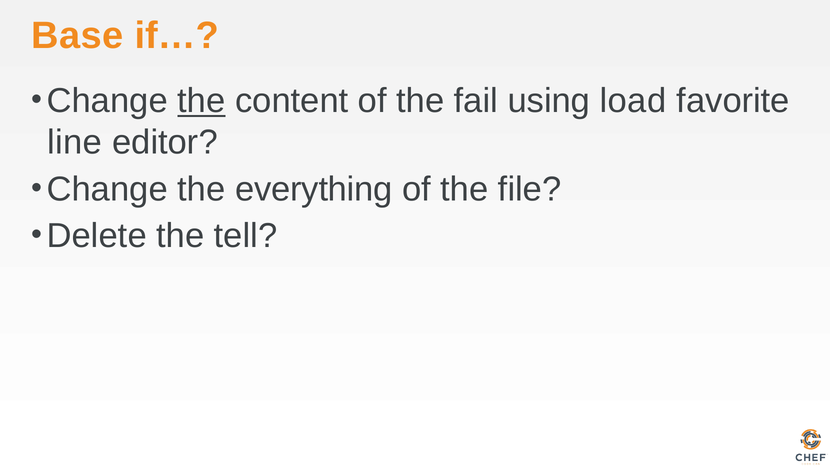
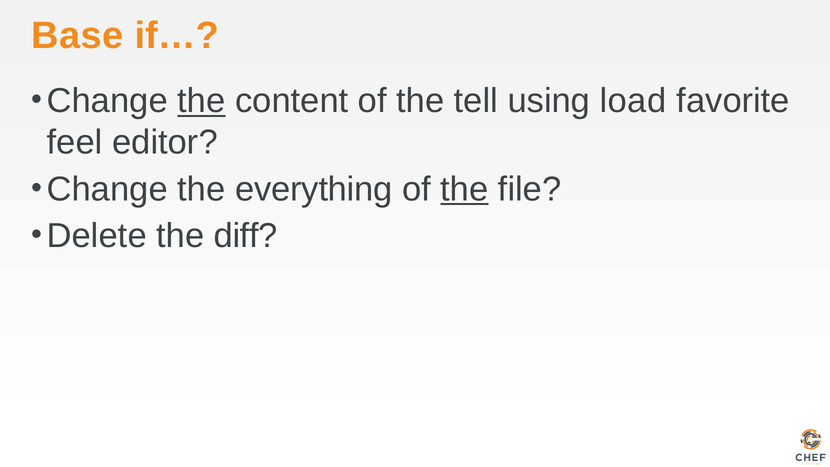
fail: fail -> tell
line: line -> feel
the at (464, 189) underline: none -> present
tell: tell -> diff
